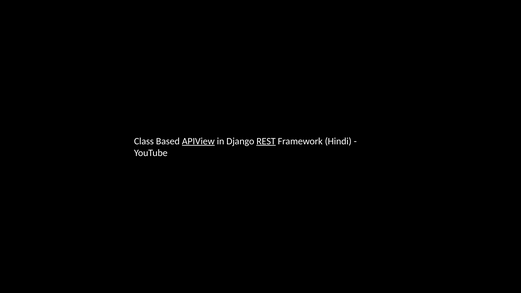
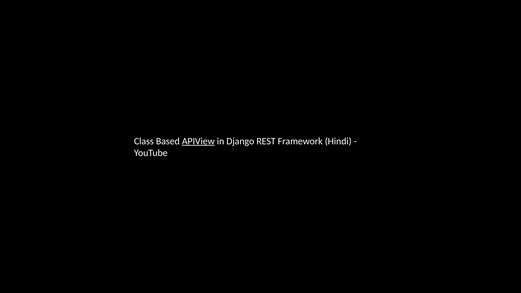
REST underline: present -> none
